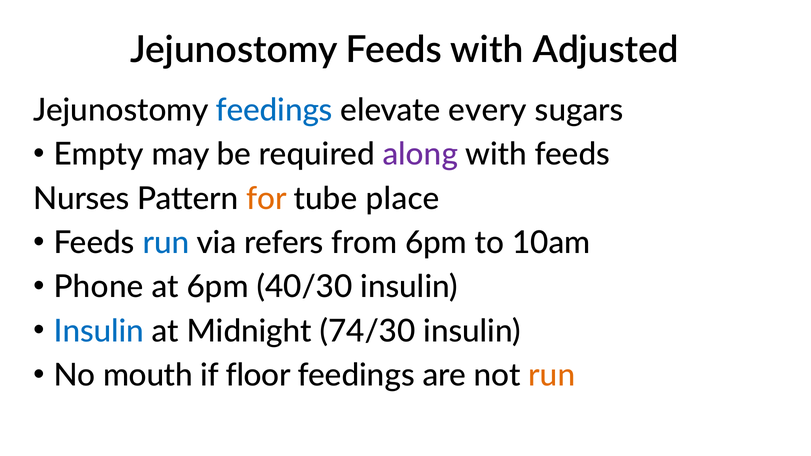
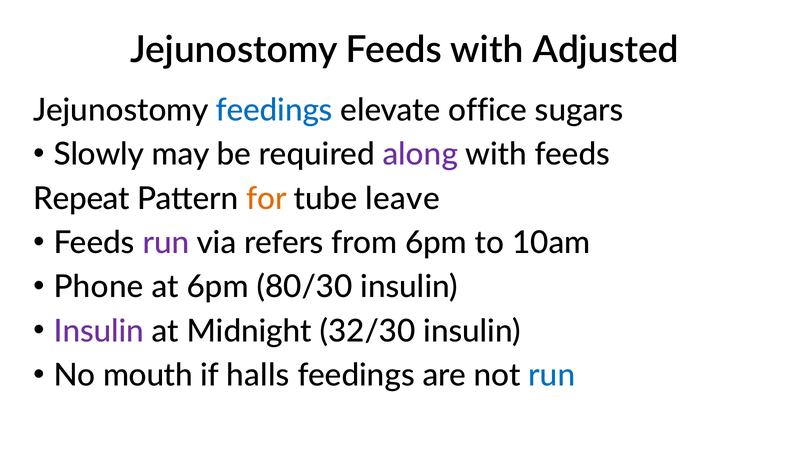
every: every -> office
Empty: Empty -> Slowly
Nurses: Nurses -> Repeat
place: place -> leave
run at (166, 243) colour: blue -> purple
40/30: 40/30 -> 80/30
Insulin at (99, 331) colour: blue -> purple
74/30: 74/30 -> 32/30
floor: floor -> halls
run at (552, 376) colour: orange -> blue
